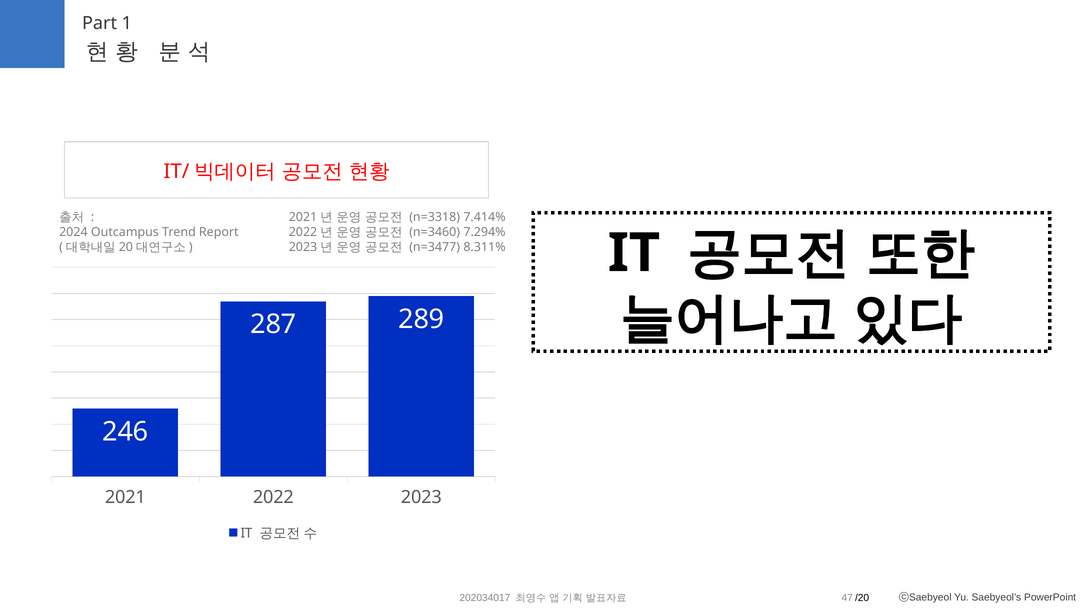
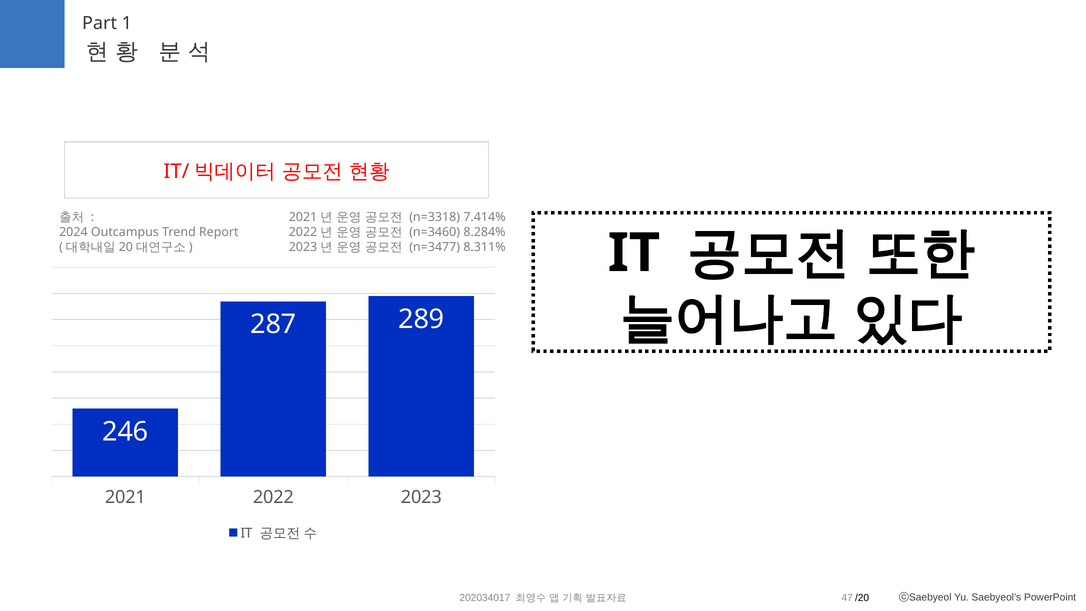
7.294%: 7.294% -> 8.284%
